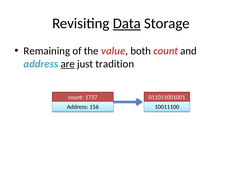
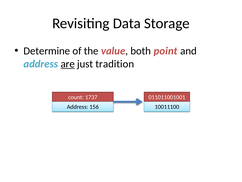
Data underline: present -> none
Remaining: Remaining -> Determine
both count: count -> point
